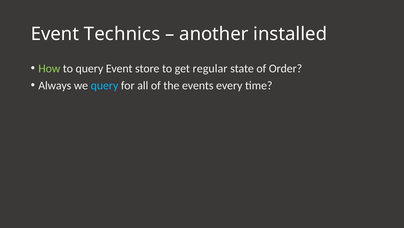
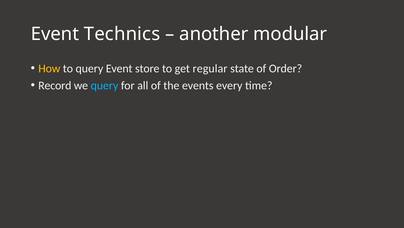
installed: installed -> modular
How colour: light green -> yellow
Always: Always -> Record
